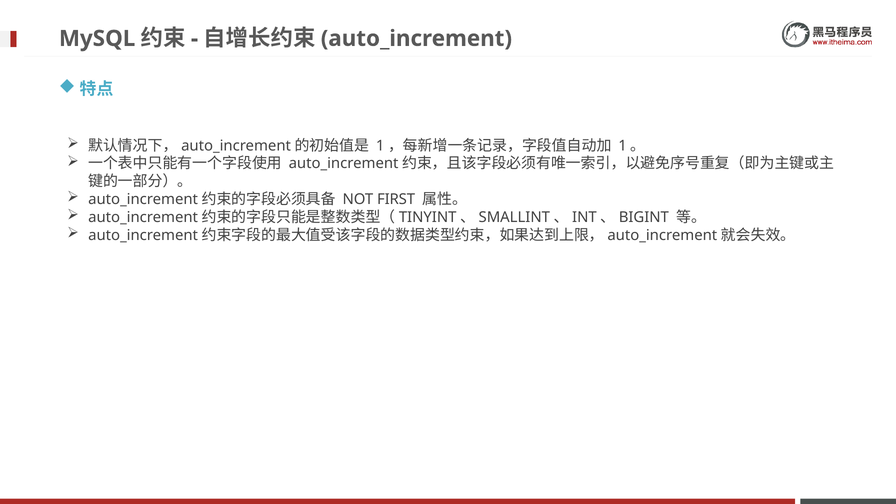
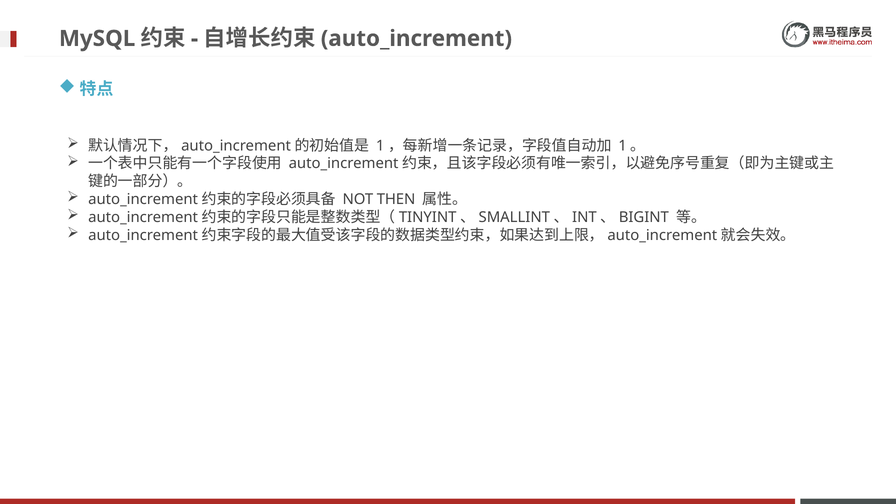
FIRST: FIRST -> THEN
